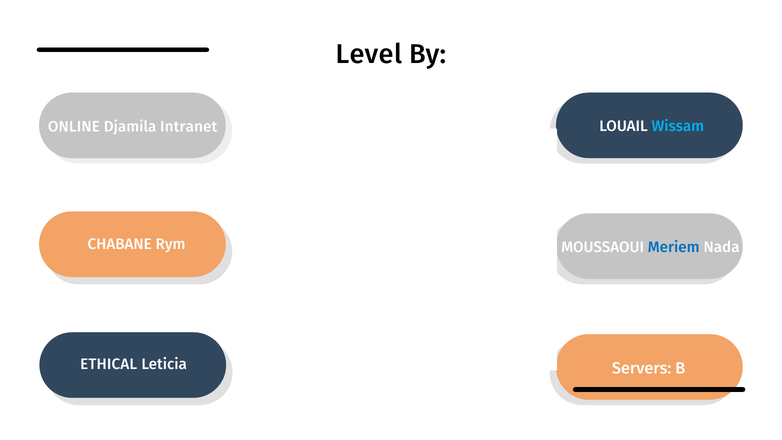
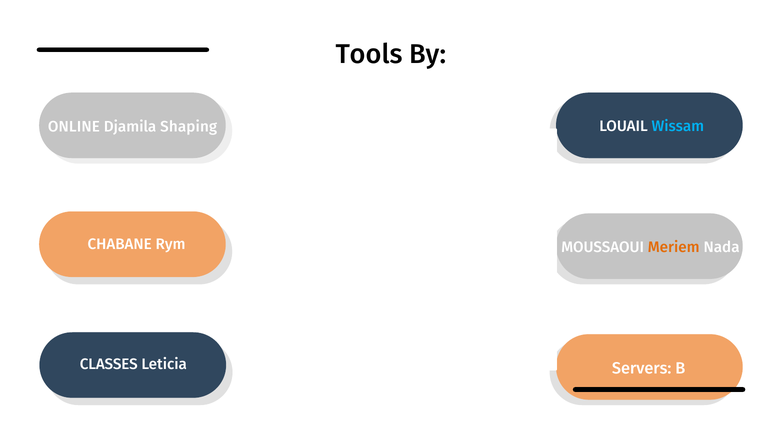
Level: Level -> Tools
Intranet: Intranet -> Shaping
Meriem colour: blue -> orange
ETHICAL: ETHICAL -> CLASSES
